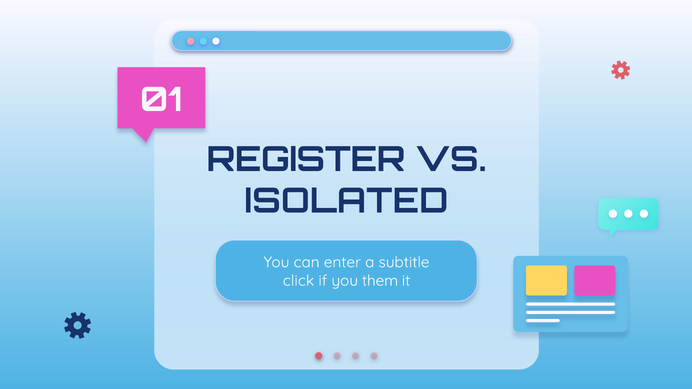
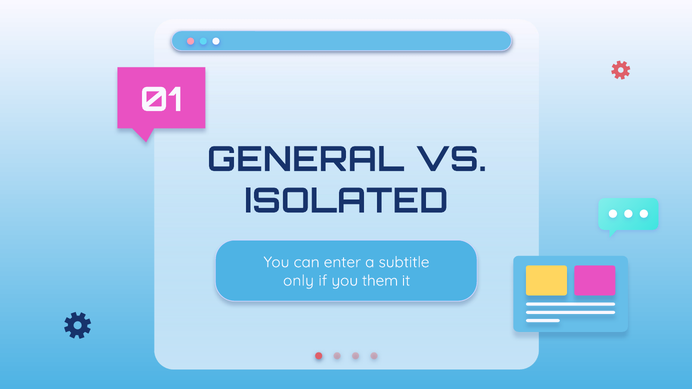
REGISTER: REGISTER -> GENERAL
click: click -> only
